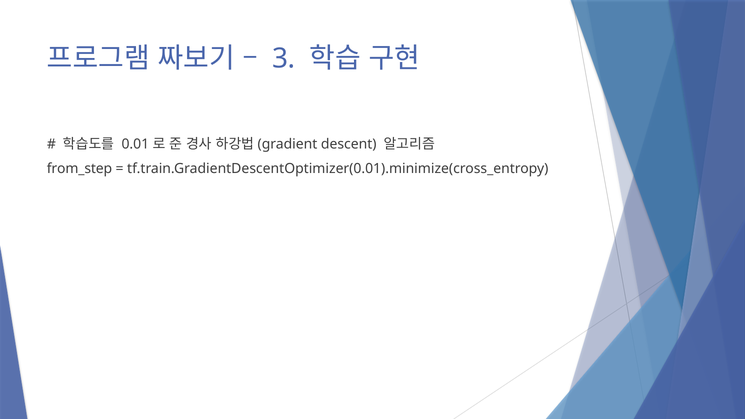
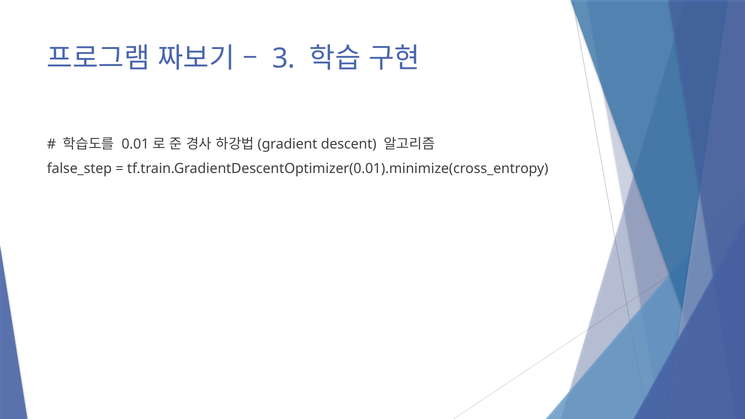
from_step: from_step -> false_step
